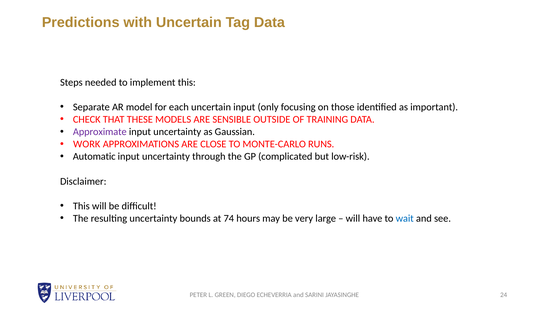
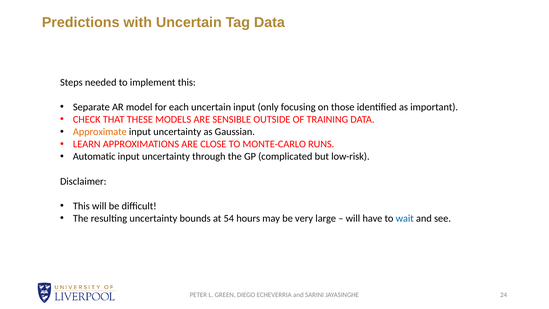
Approximate colour: purple -> orange
WORK: WORK -> LEARN
74: 74 -> 54
